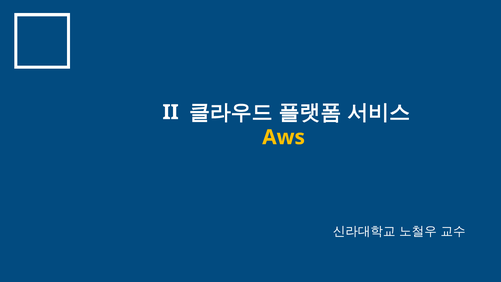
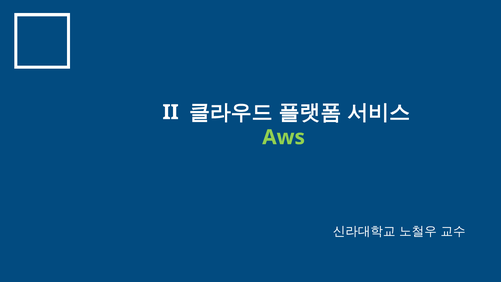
Aws colour: yellow -> light green
